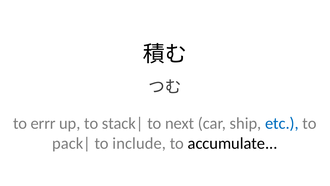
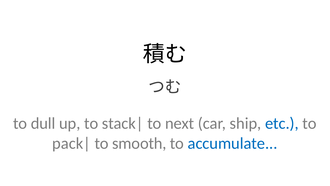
errr: errr -> dull
include: include -> smooth
accumulate colour: black -> blue
